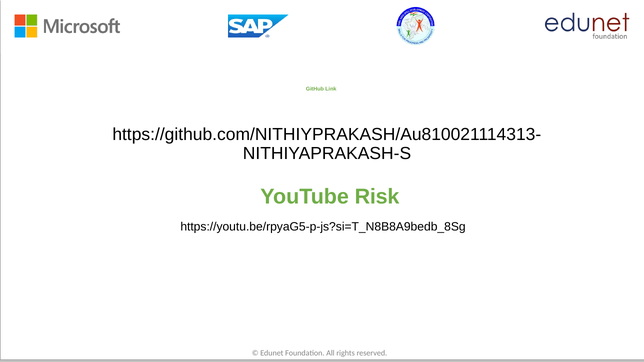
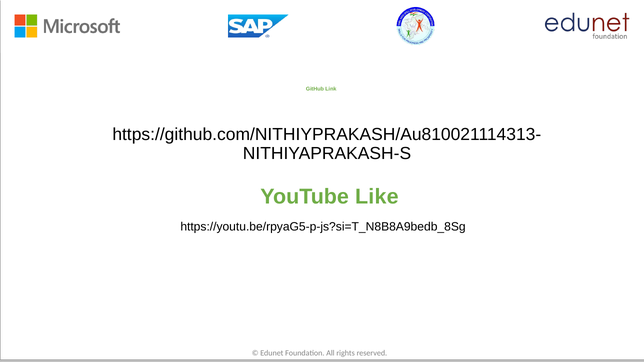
Risk: Risk -> Like
